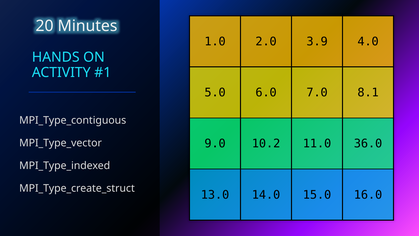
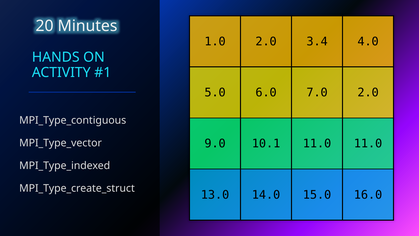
3.9: 3.9 -> 3.4
7.0 8.1: 8.1 -> 2.0
10.2: 10.2 -> 10.1
11.0 36.0: 36.0 -> 11.0
